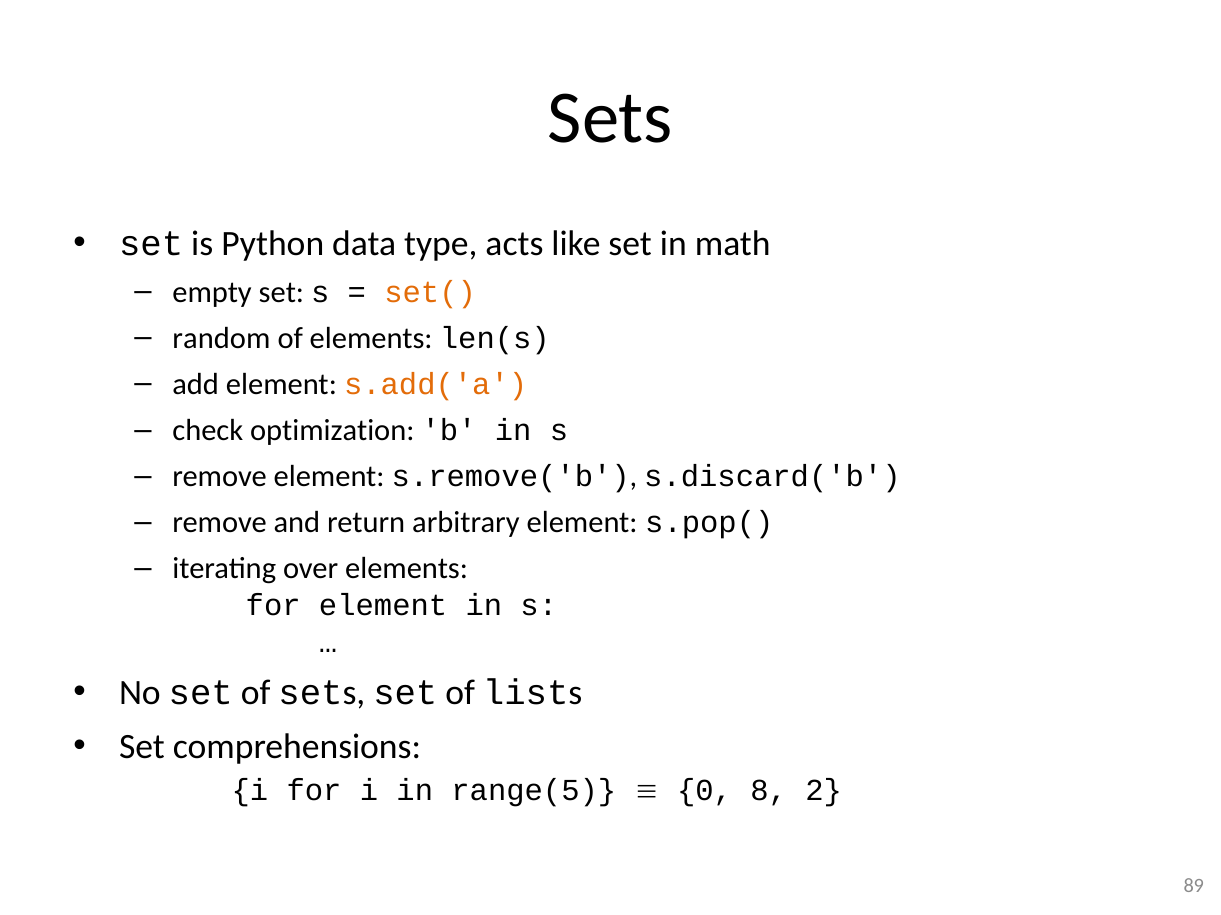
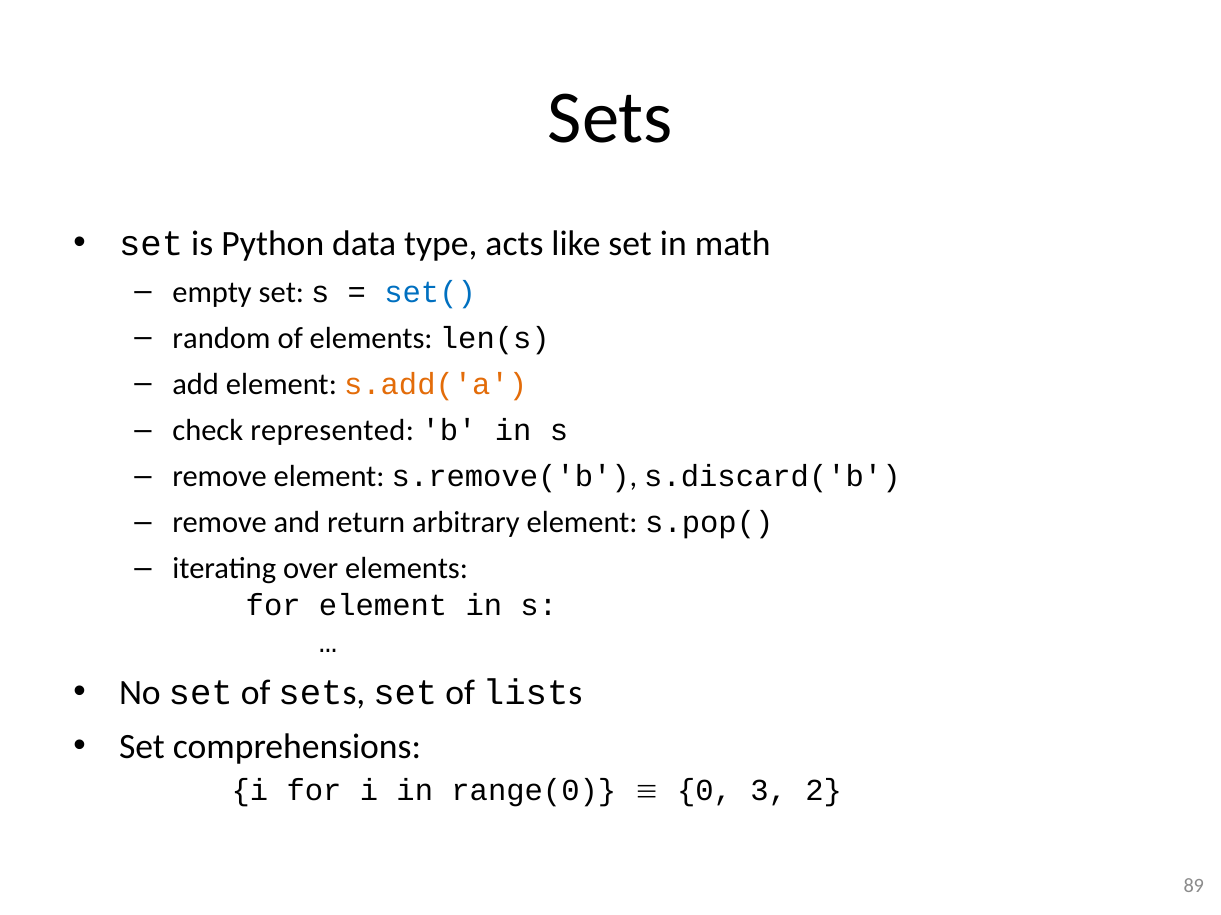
set( colour: orange -> blue
optimization: optimization -> represented
range(5: range(5 -> range(0
8: 8 -> 3
